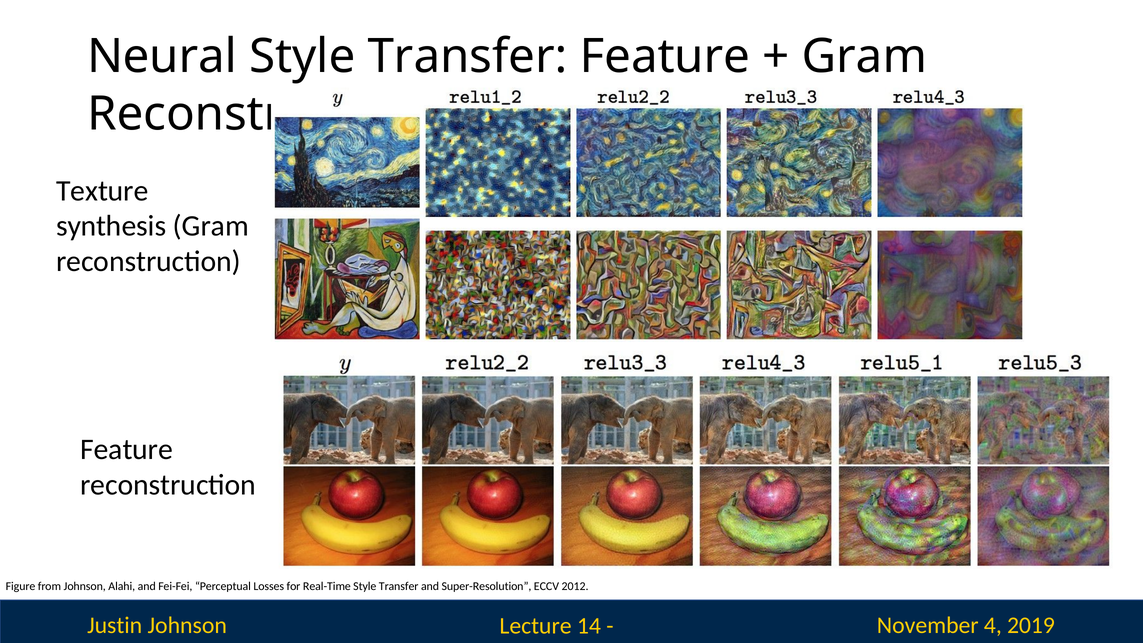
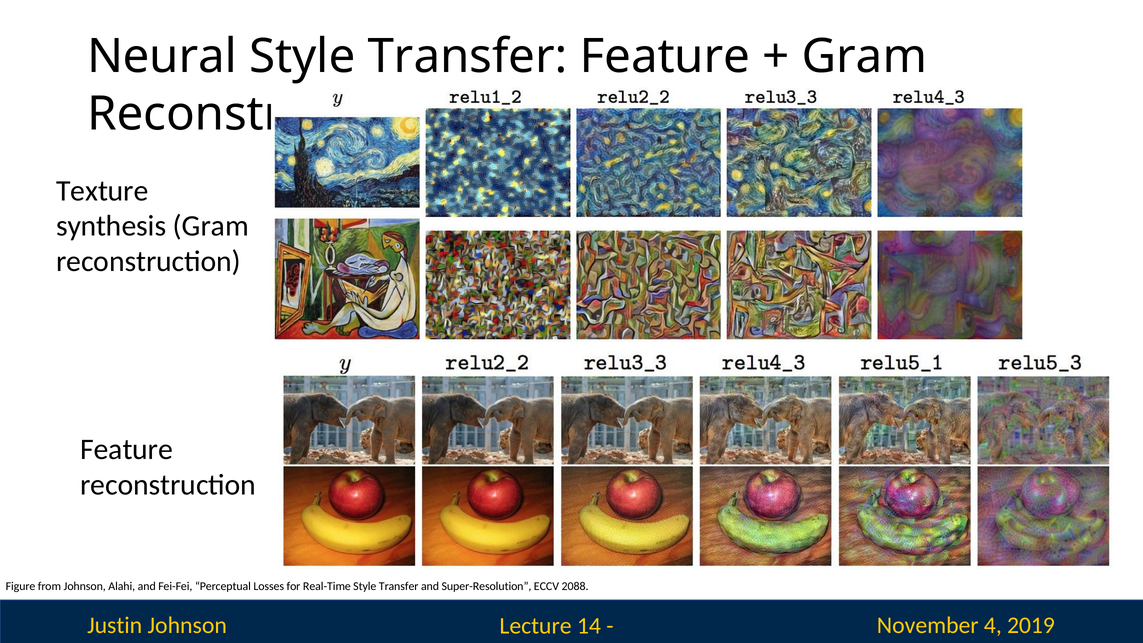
2012: 2012 -> 2088
